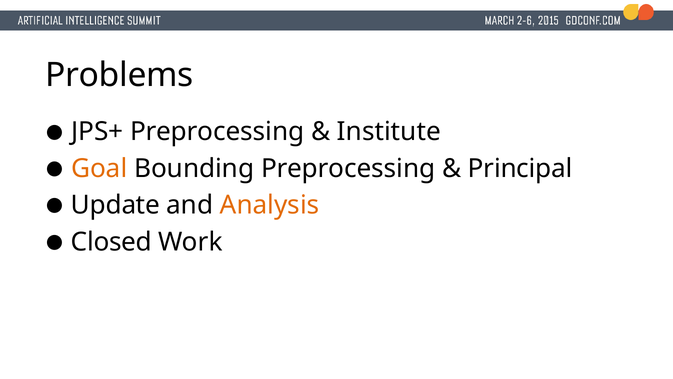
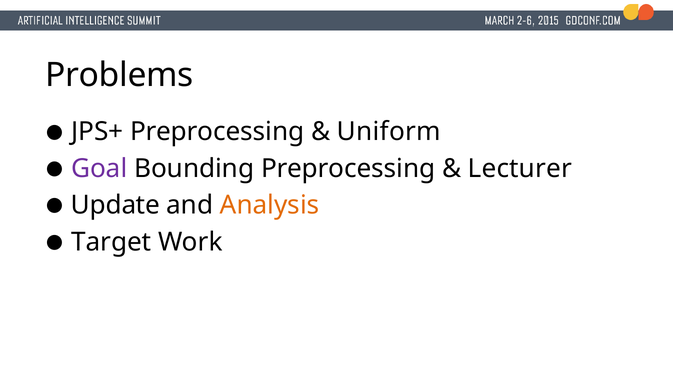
Institute: Institute -> Uniform
Goal colour: orange -> purple
Principal: Principal -> Lecturer
Closed: Closed -> Target
